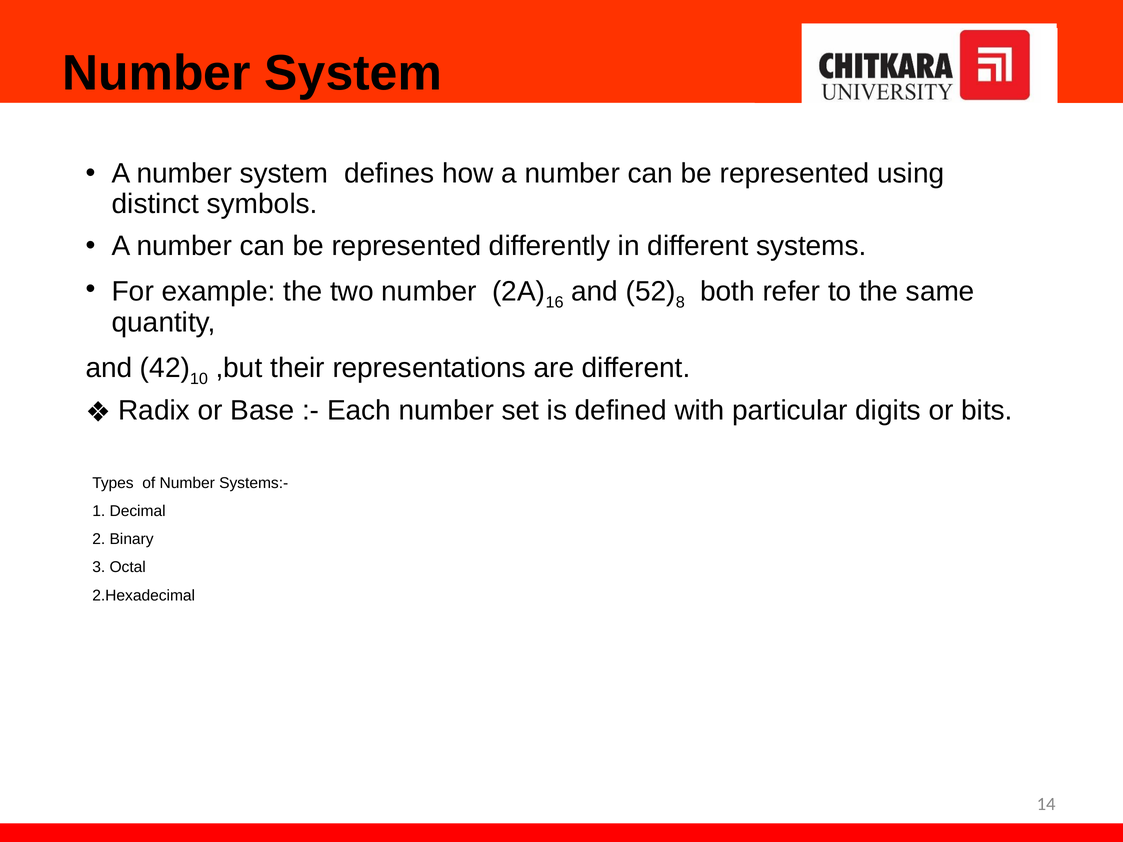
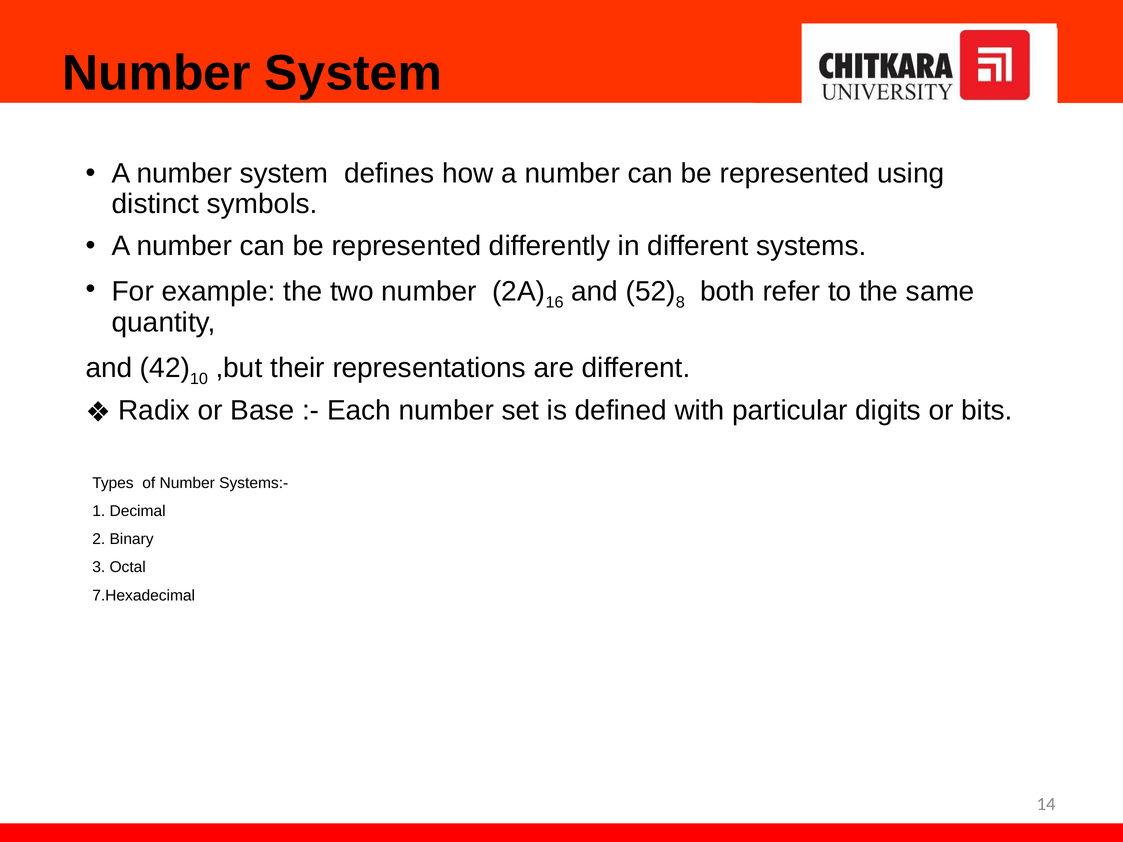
2.Hexadecimal: 2.Hexadecimal -> 7.Hexadecimal
